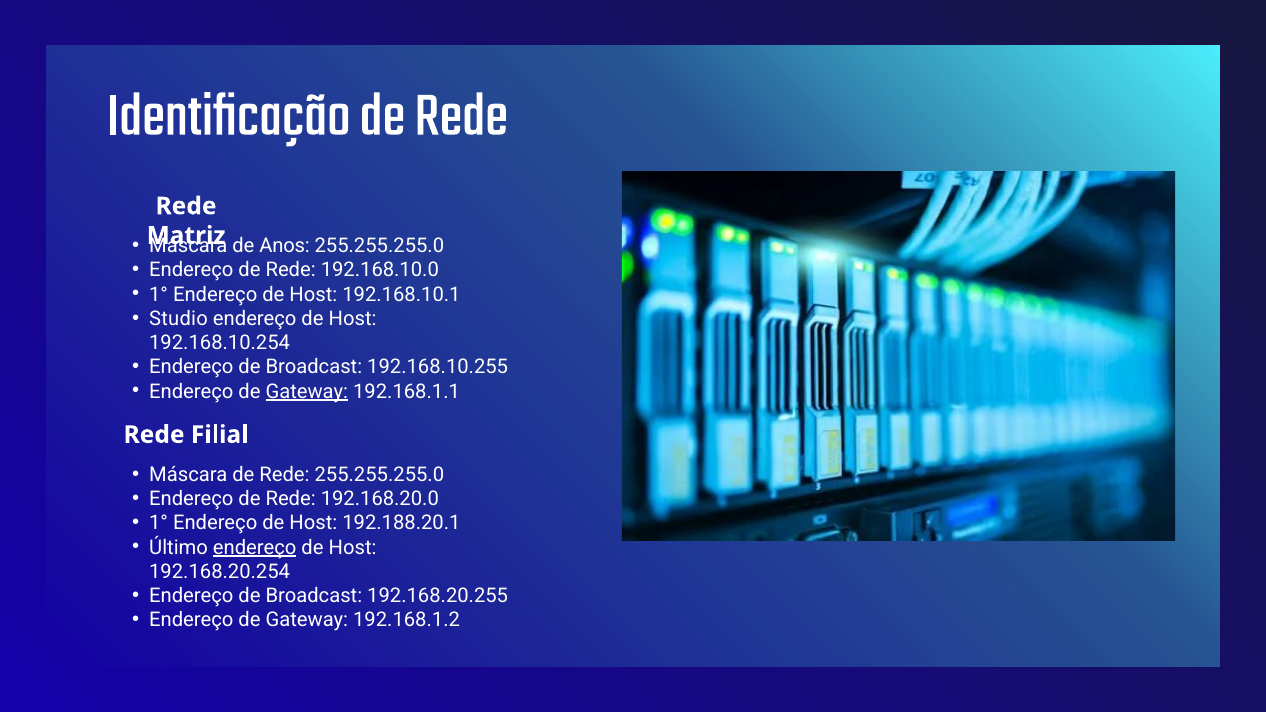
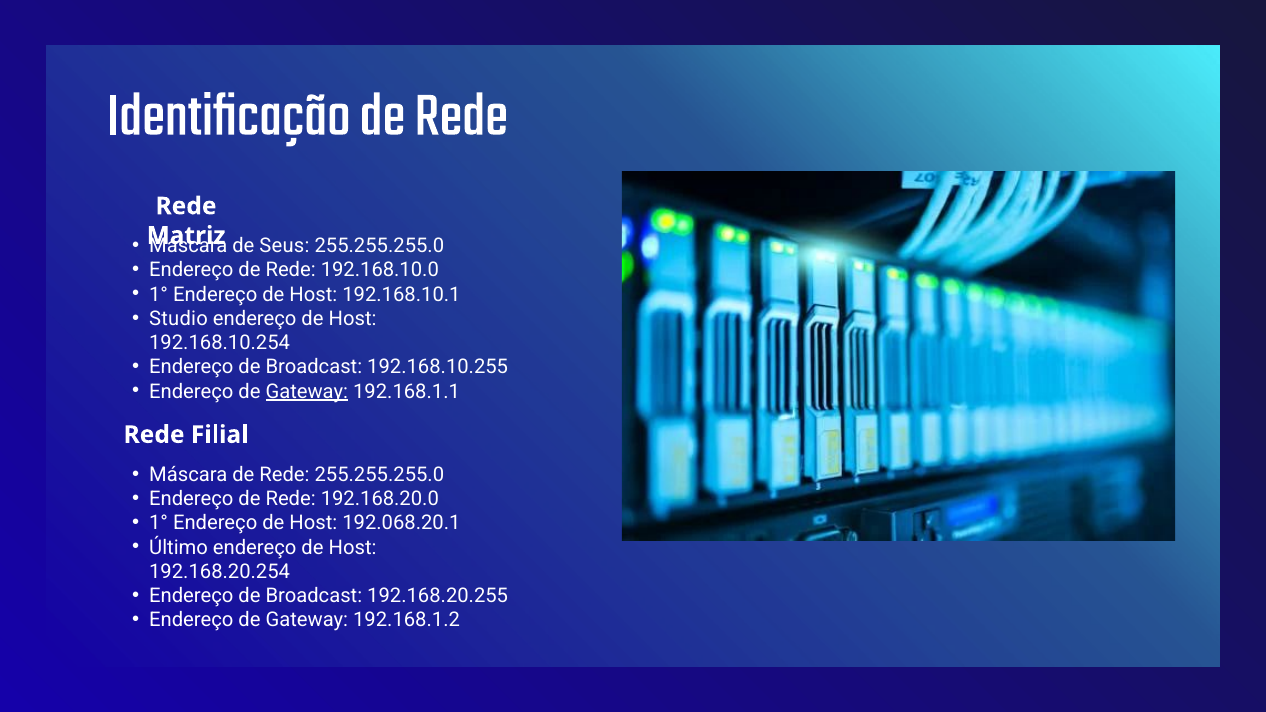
Anos: Anos -> Seus
192.188.20.1: 192.188.20.1 -> 192.068.20.1
endereço at (255, 547) underline: present -> none
